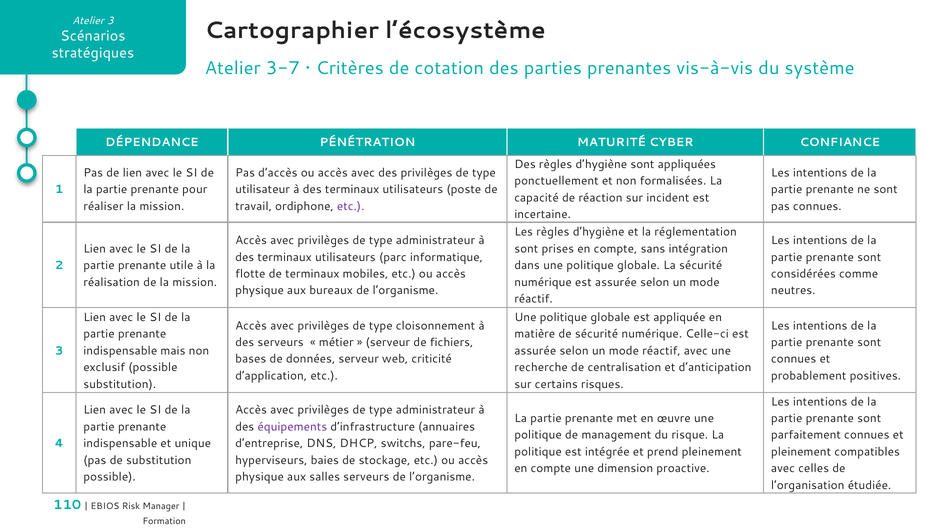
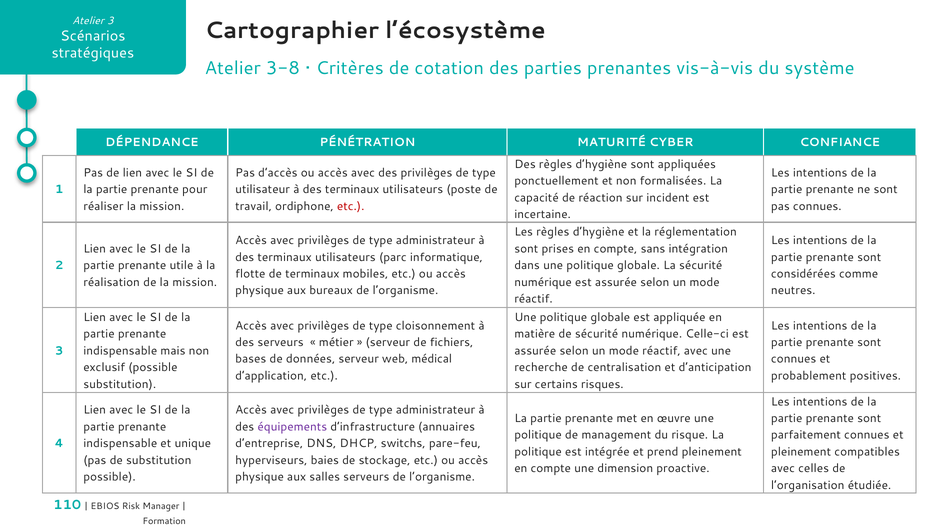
3-7: 3-7 -> 3-8
etc at (351, 206) colour: purple -> red
criticité: criticité -> médical
